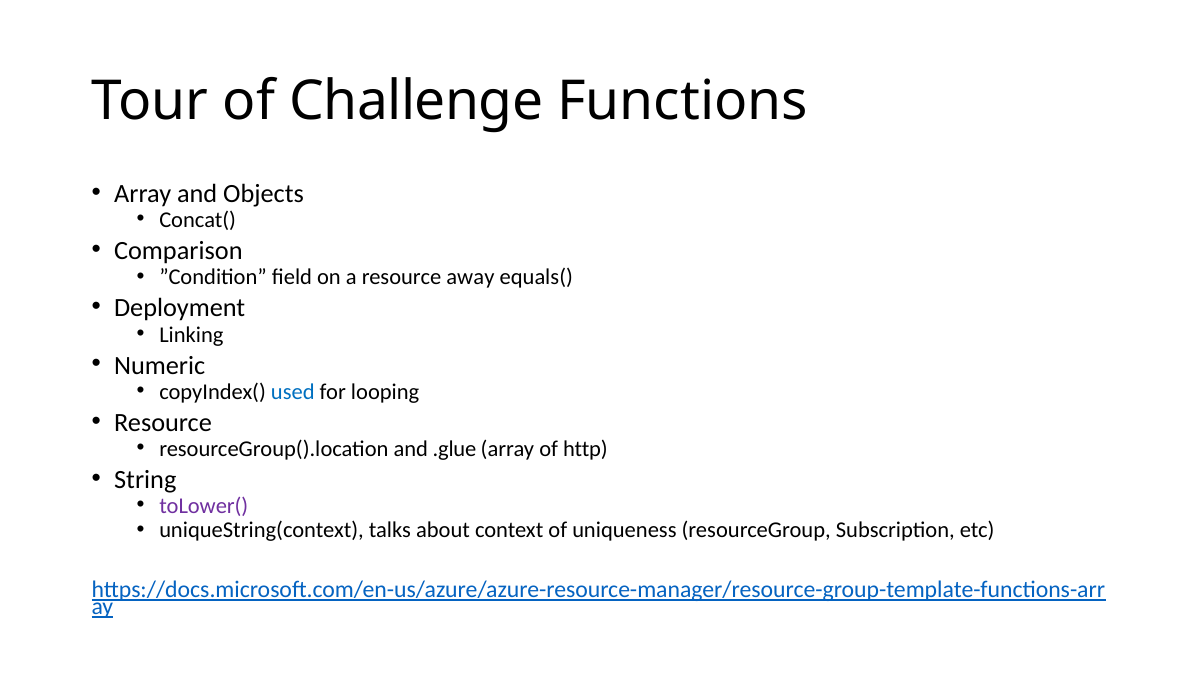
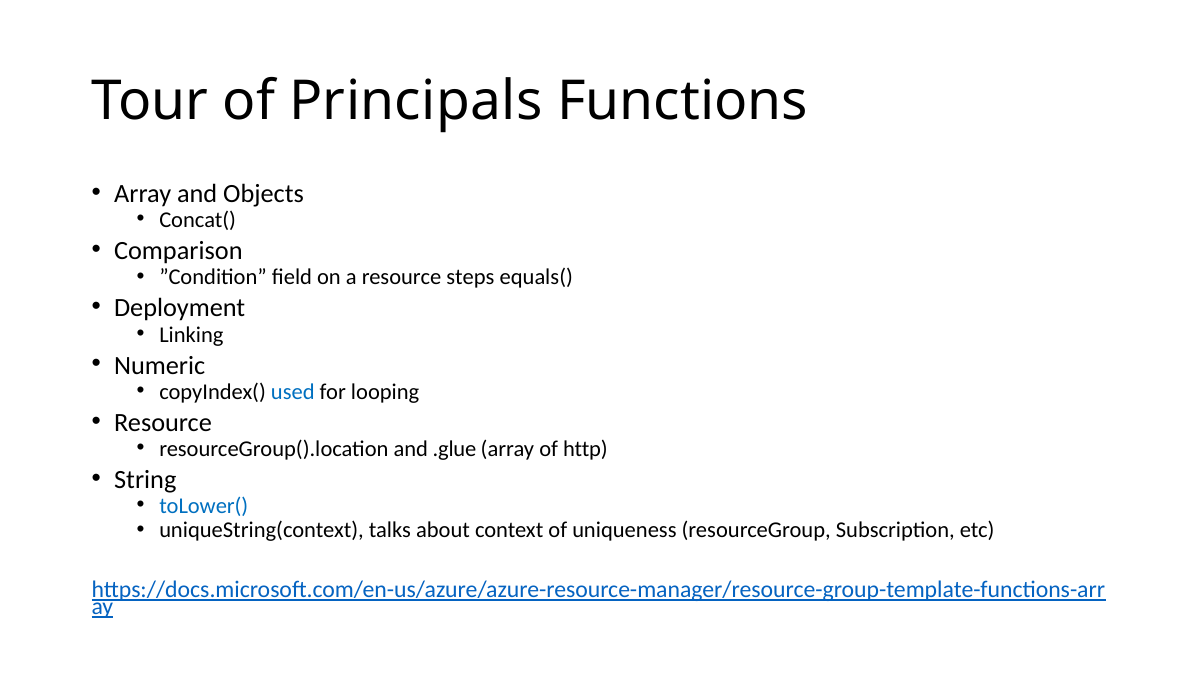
Challenge: Challenge -> Principals
away: away -> steps
toLower( colour: purple -> blue
